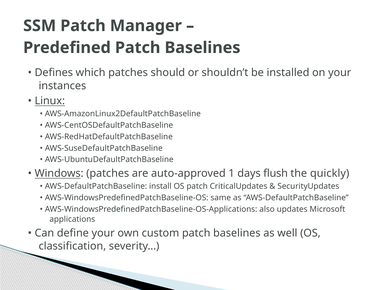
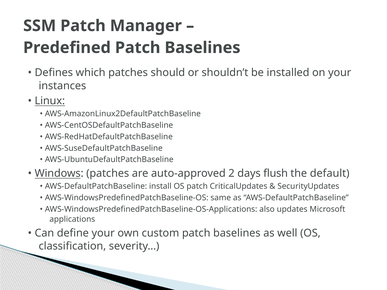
1: 1 -> 2
quickly: quickly -> default
